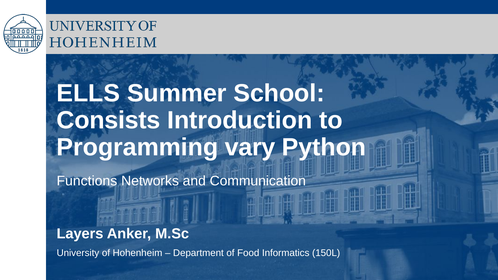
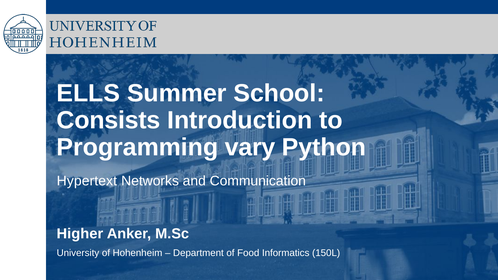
Functions: Functions -> Hypertext
Layers: Layers -> Higher
